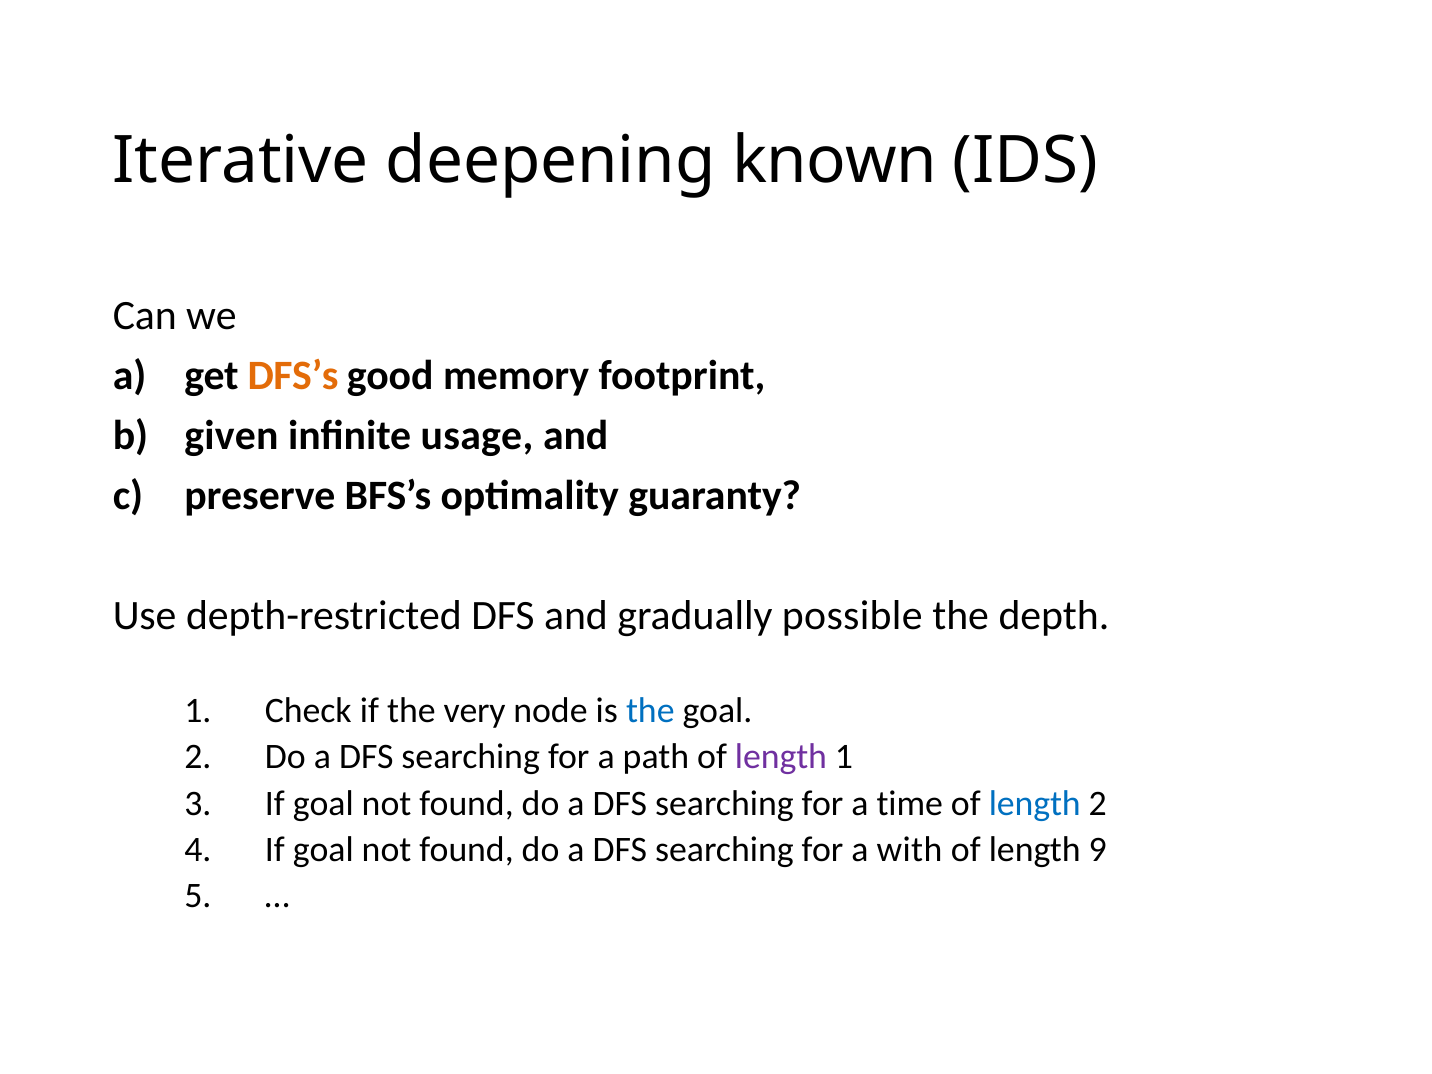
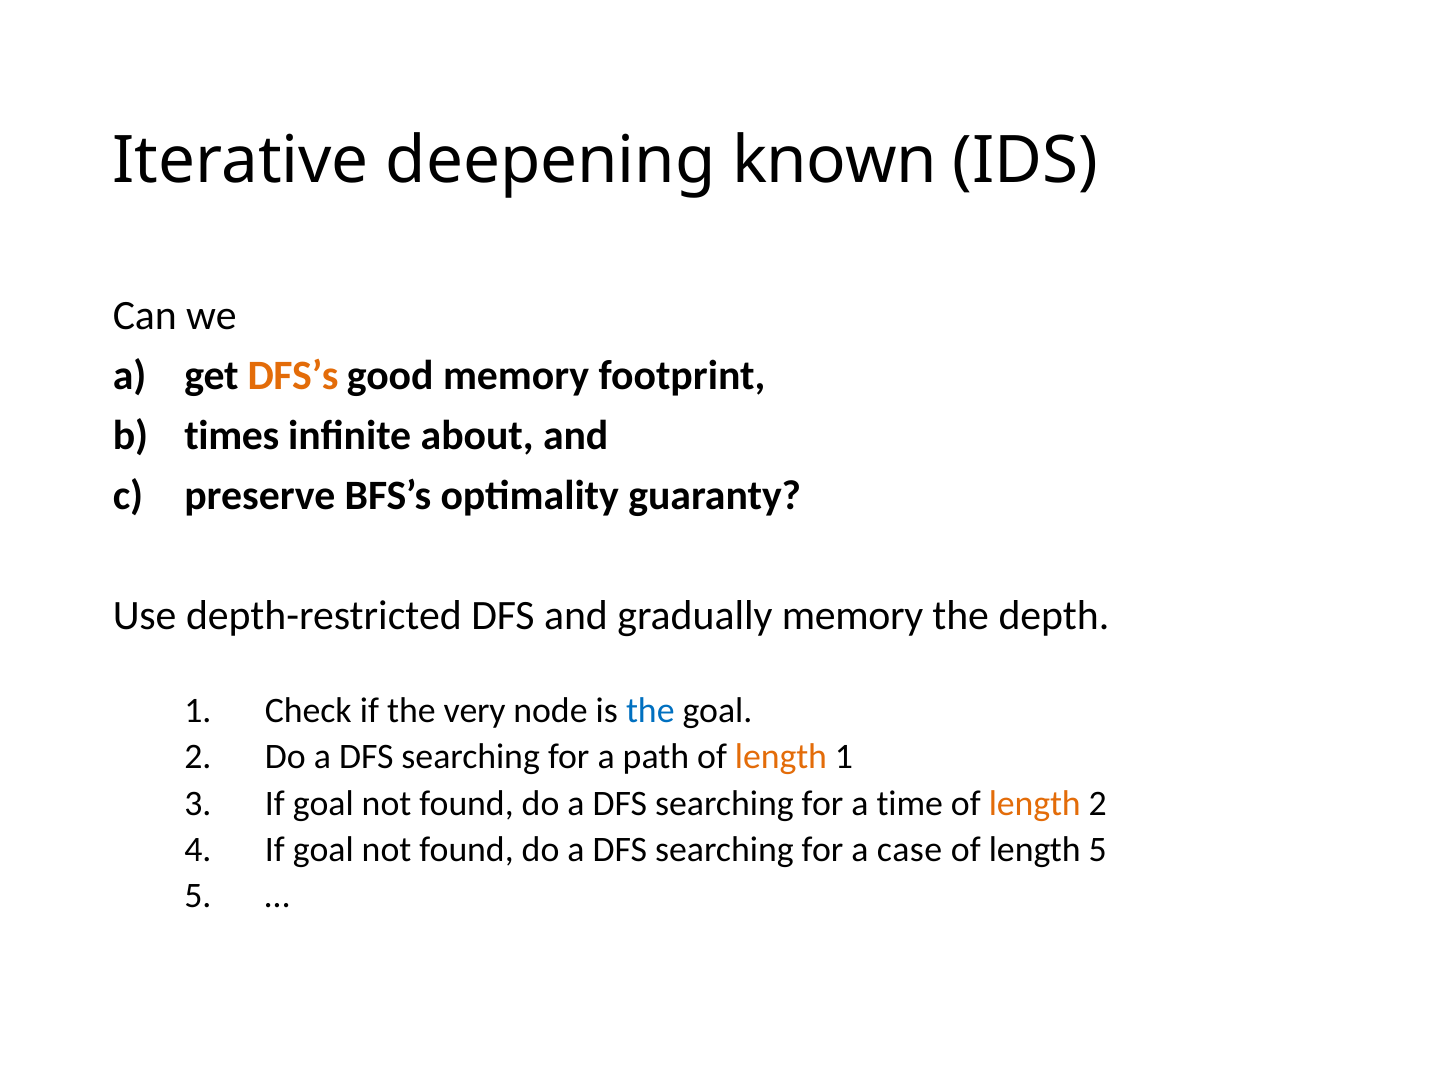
given: given -> times
usage: usage -> about
gradually possible: possible -> memory
length at (781, 757) colour: purple -> orange
length at (1035, 803) colour: blue -> orange
with: with -> case
length 9: 9 -> 5
